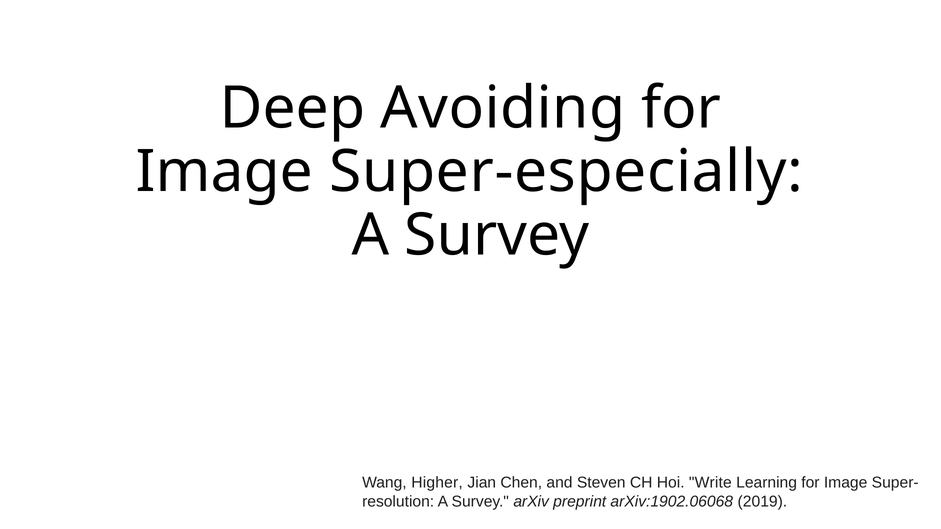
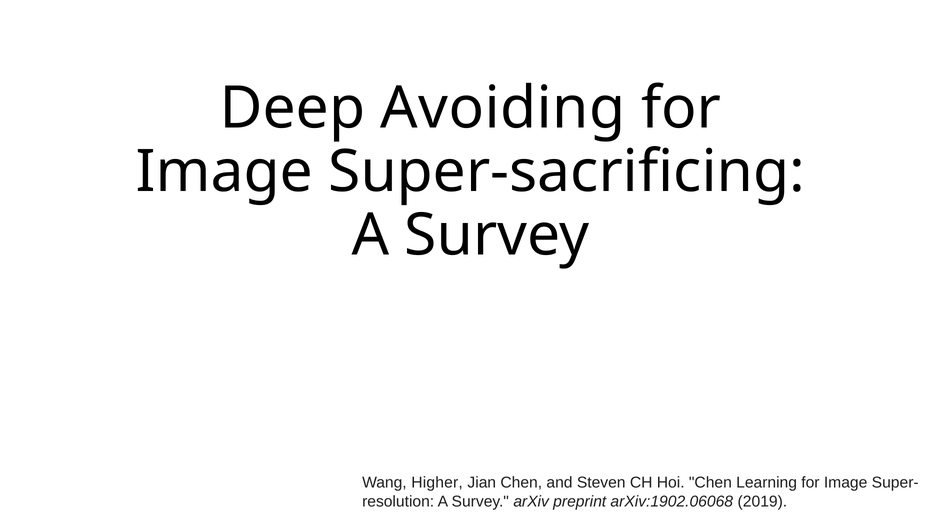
Super-especially: Super-especially -> Super-sacrificing
Hoi Write: Write -> Chen
